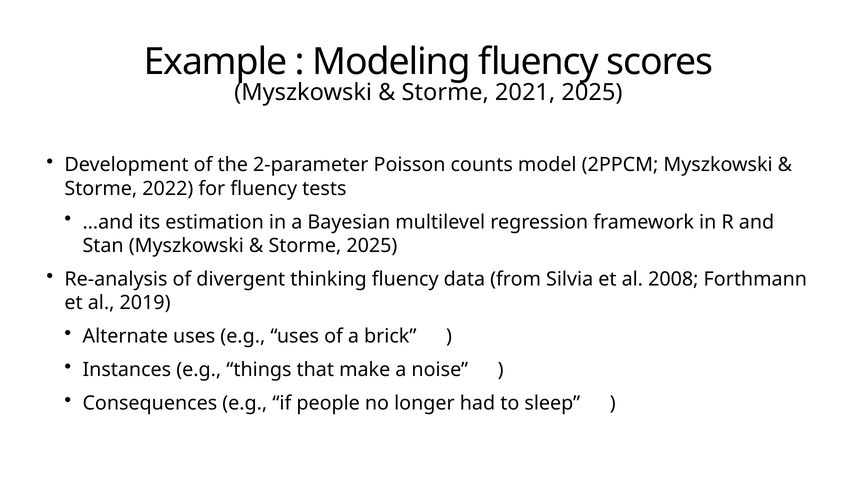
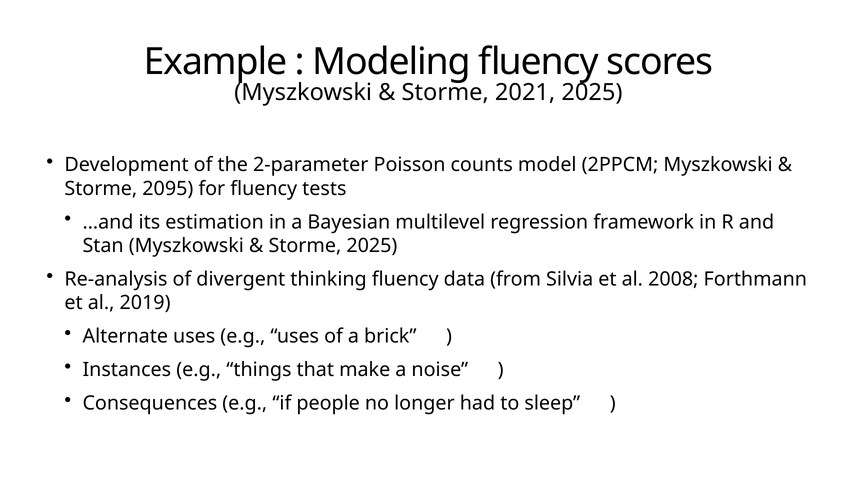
2022: 2022 -> 2095
